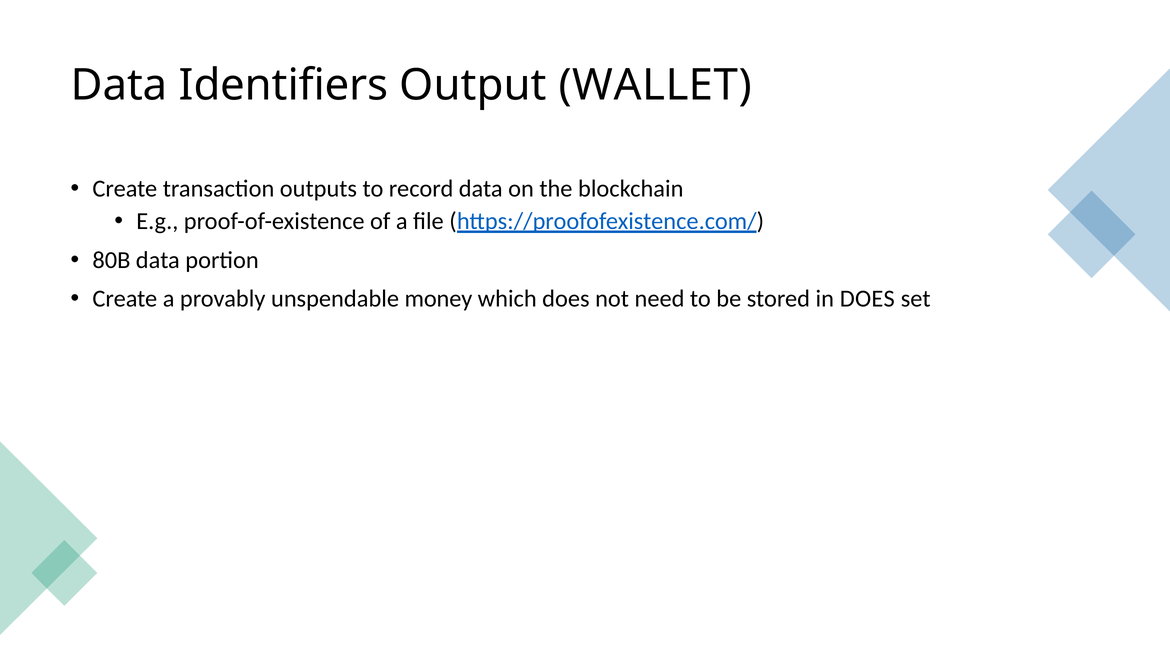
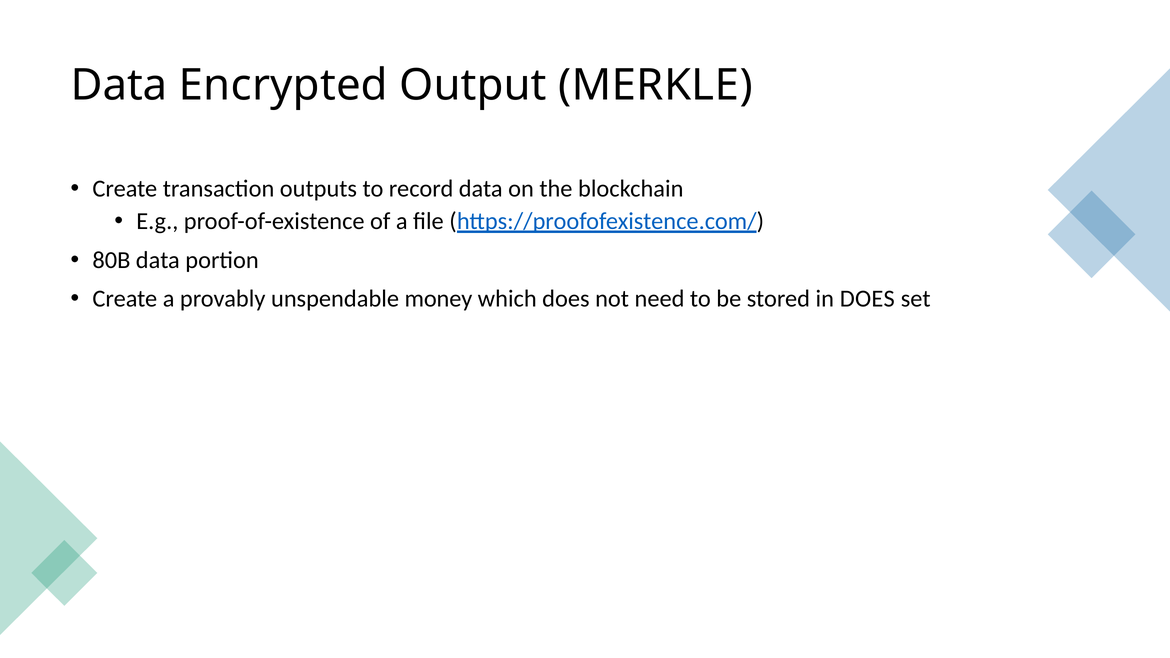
Identifiers: Identifiers -> Encrypted
WALLET: WALLET -> MERKLE
